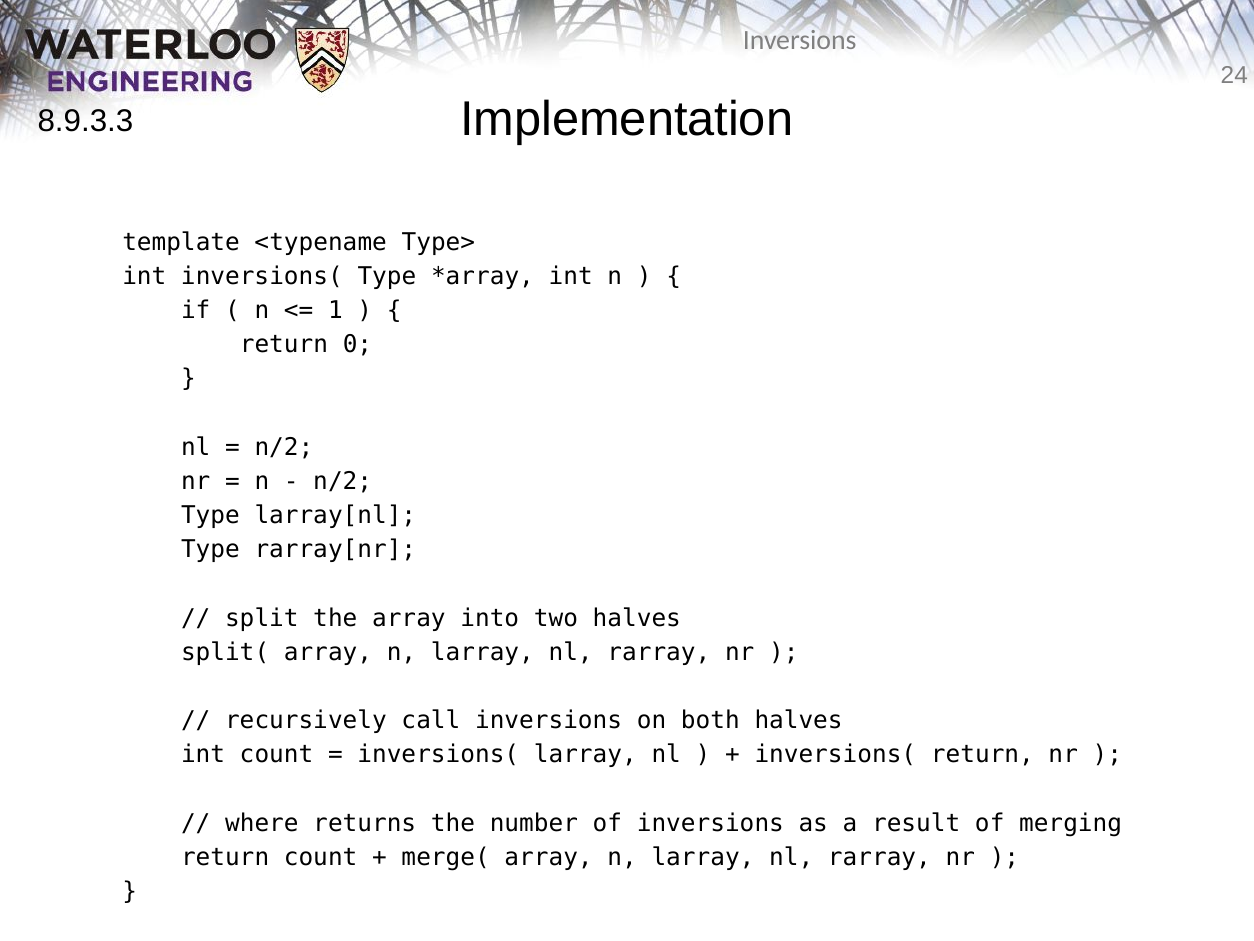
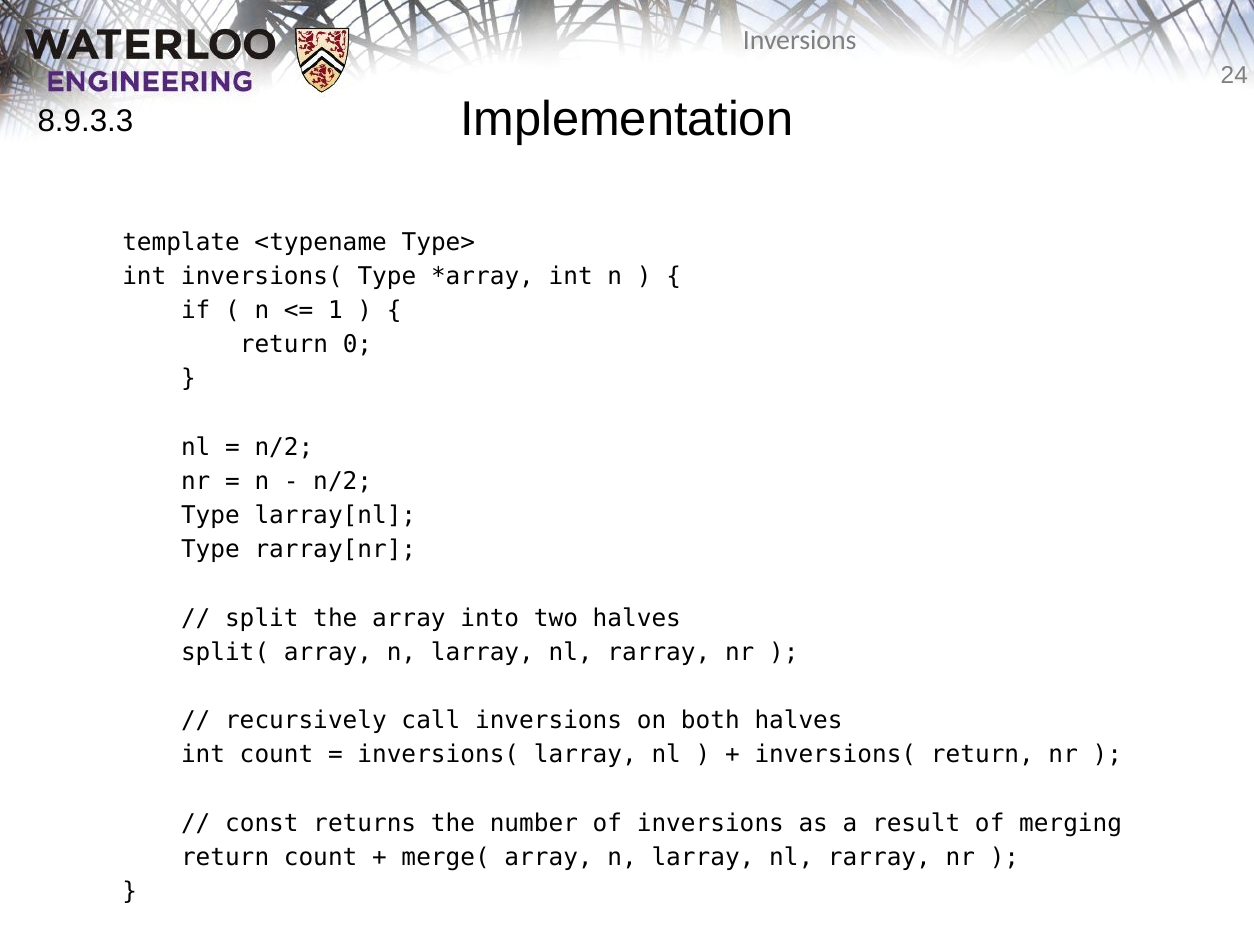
where: where -> const
